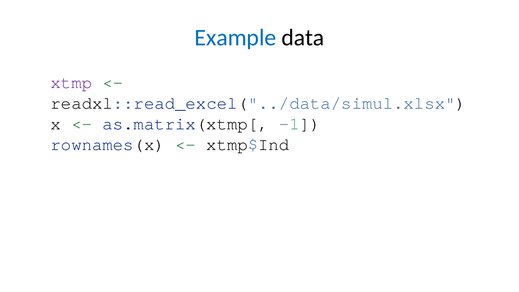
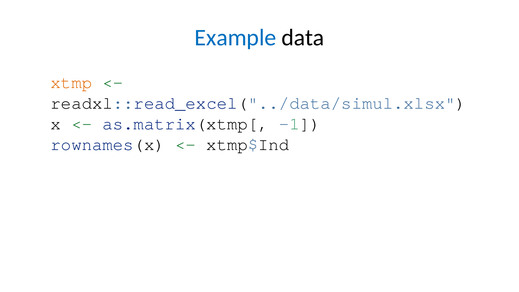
xtmp colour: purple -> orange
